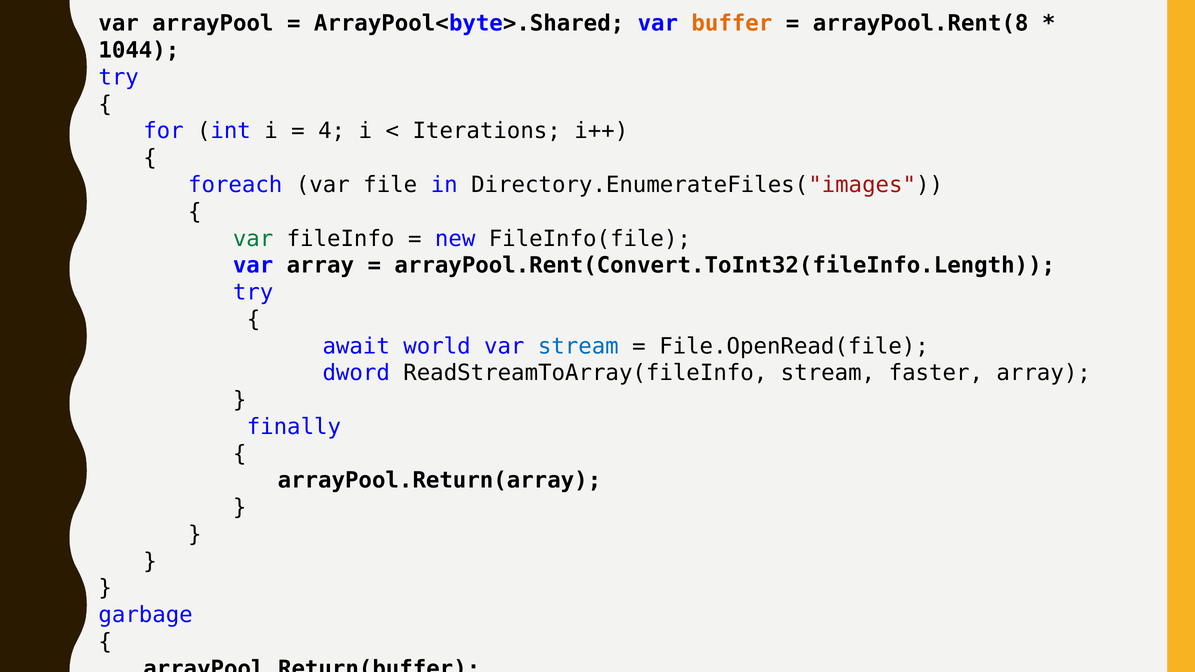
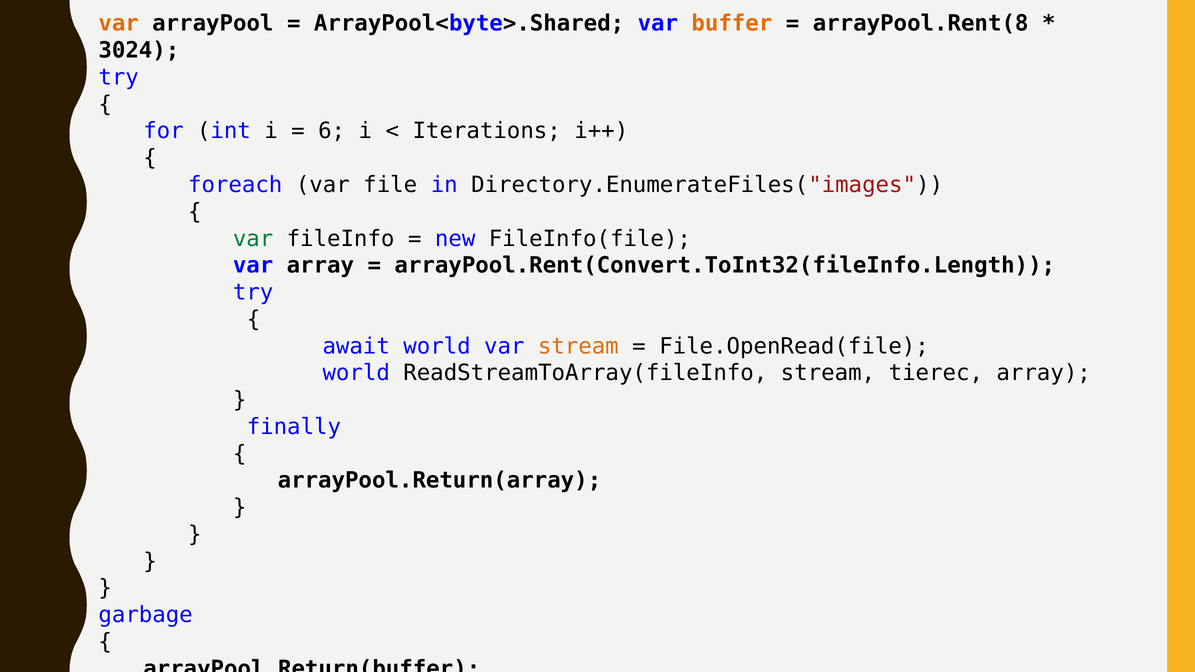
var at (119, 24) colour: black -> orange
1044: 1044 -> 3024
4: 4 -> 6
stream at (578, 346) colour: blue -> orange
dword at (356, 373): dword -> world
faster: faster -> tierec
